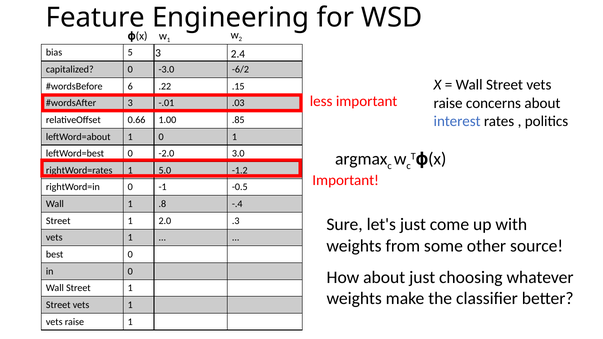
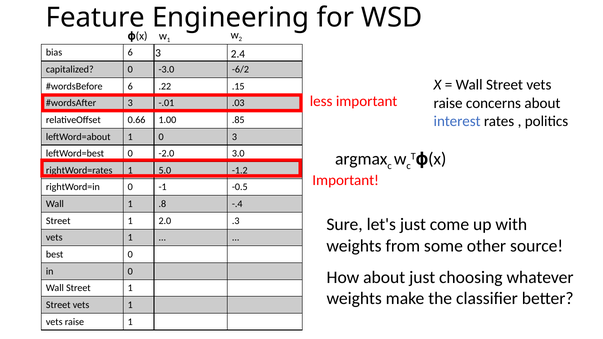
bias 5: 5 -> 6
0 1: 1 -> 3
